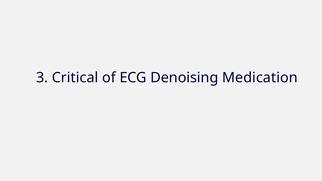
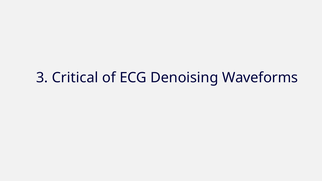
Medication: Medication -> Waveforms
